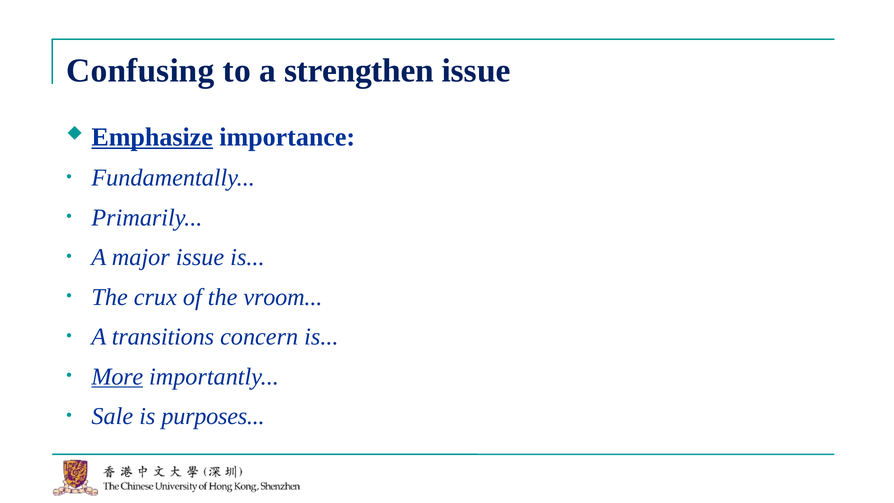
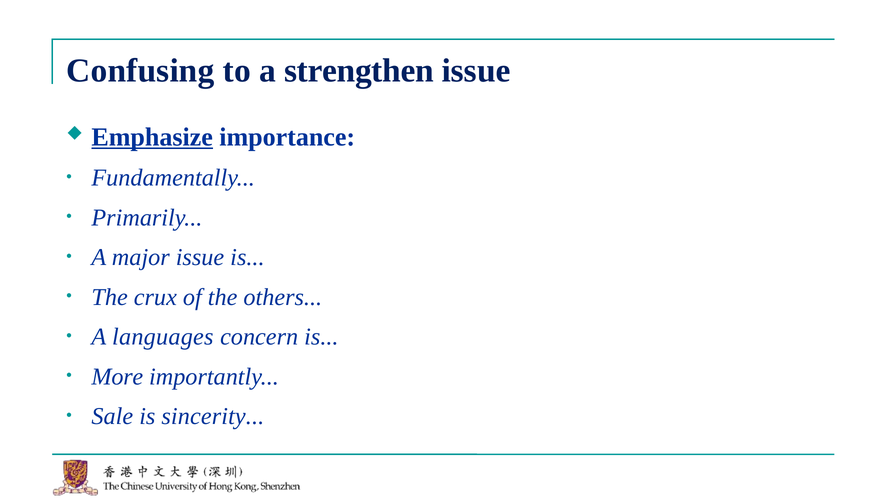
vroom: vroom -> others
transitions: transitions -> languages
More underline: present -> none
purposes: purposes -> sincerity
